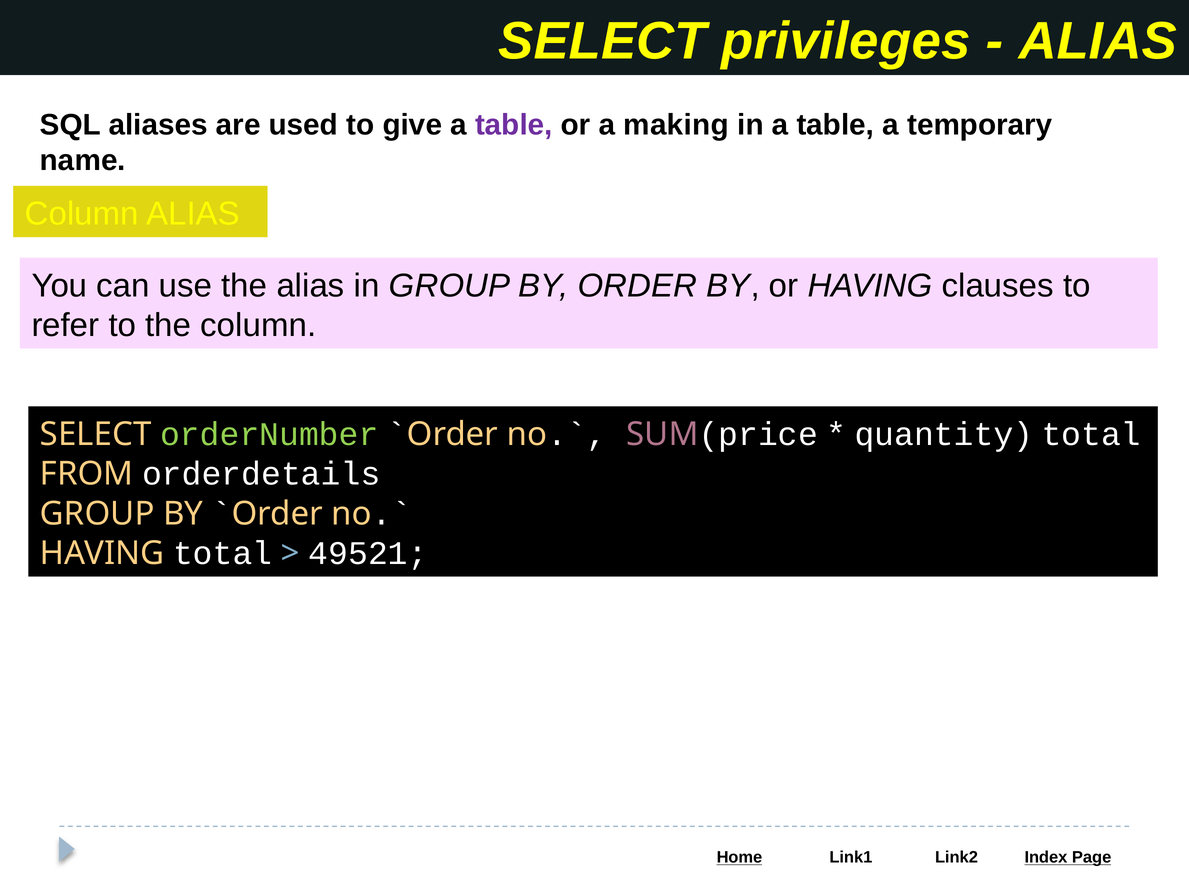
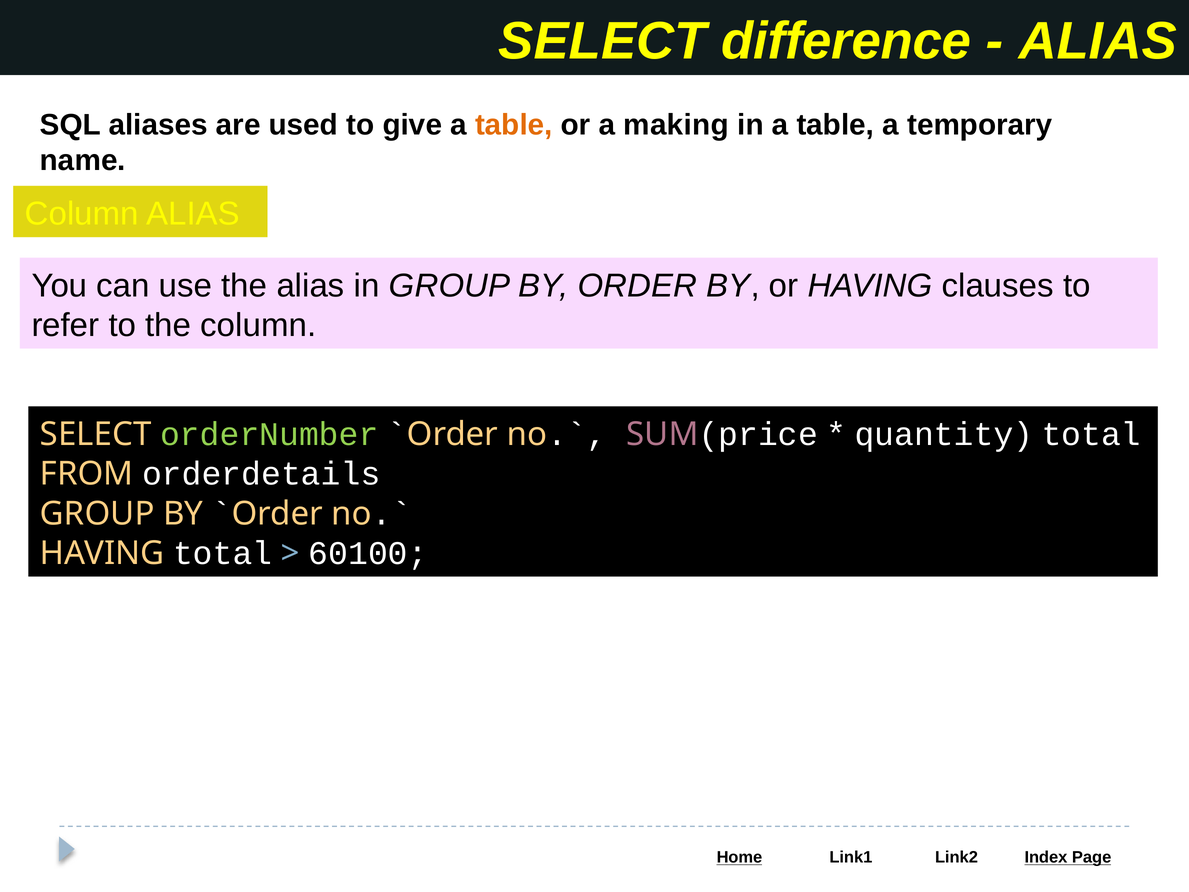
privileges: privileges -> difference
table at (514, 125) colour: purple -> orange
49521: 49521 -> 60100
